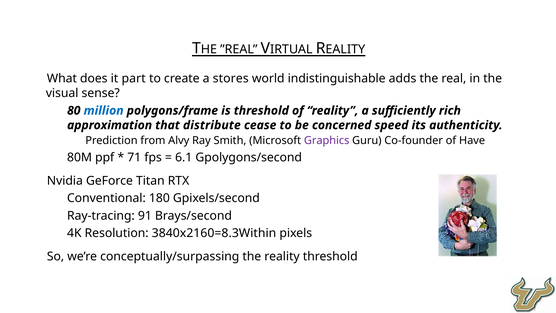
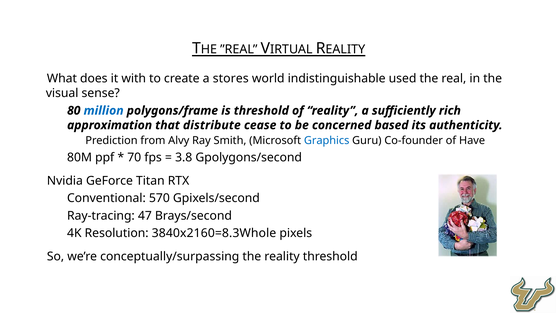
part: part -> with
adds: adds -> used
speed: speed -> based
Graphics colour: purple -> blue
71: 71 -> 70
6.1: 6.1 -> 3.8
180: 180 -> 570
91: 91 -> 47
3840x2160=8.3Within: 3840x2160=8.3Within -> 3840x2160=8.3Whole
